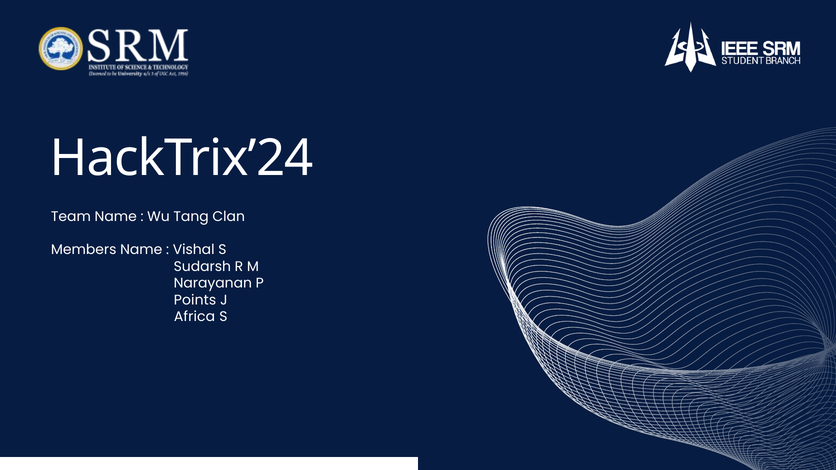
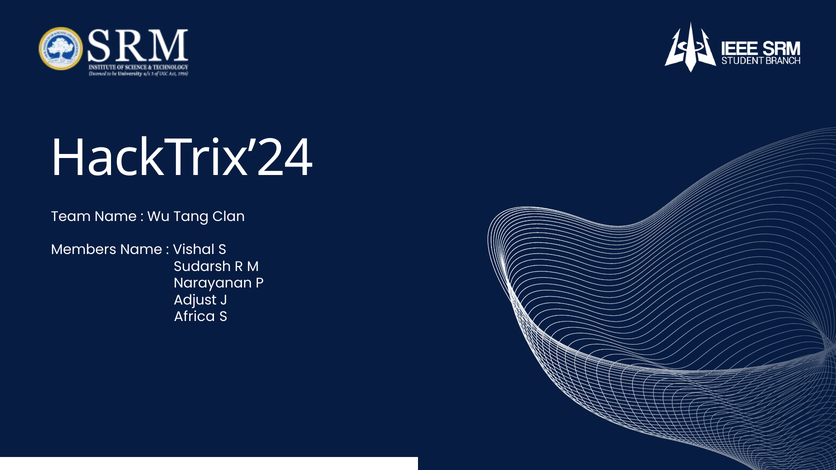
Points: Points -> Adjust
